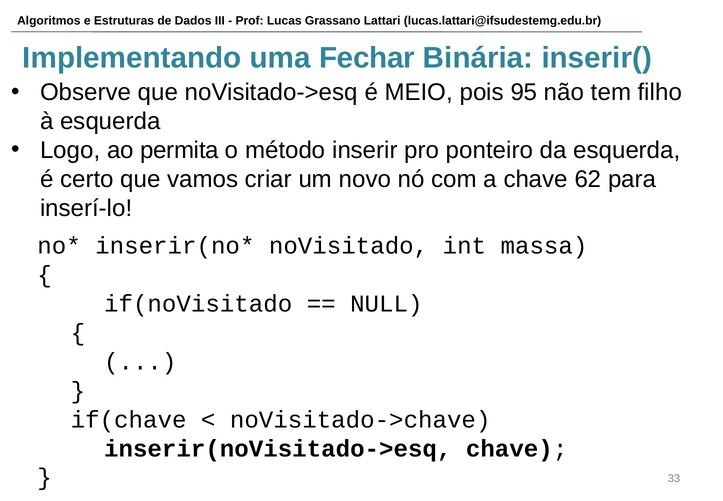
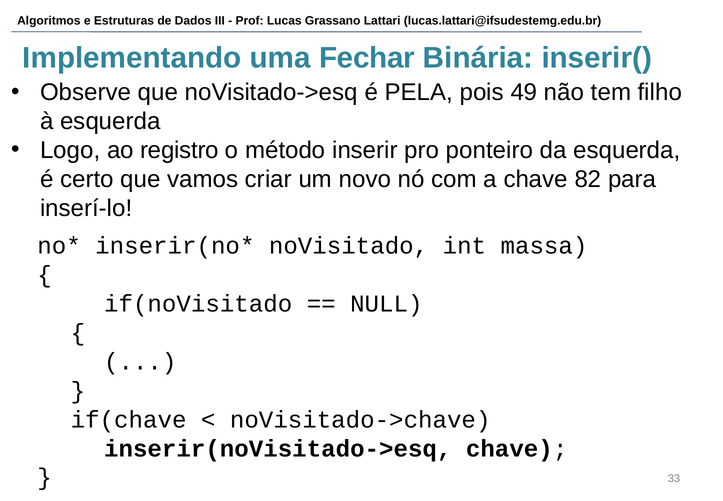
MEIO: MEIO -> PELA
95: 95 -> 49
permita: permita -> registro
62: 62 -> 82
